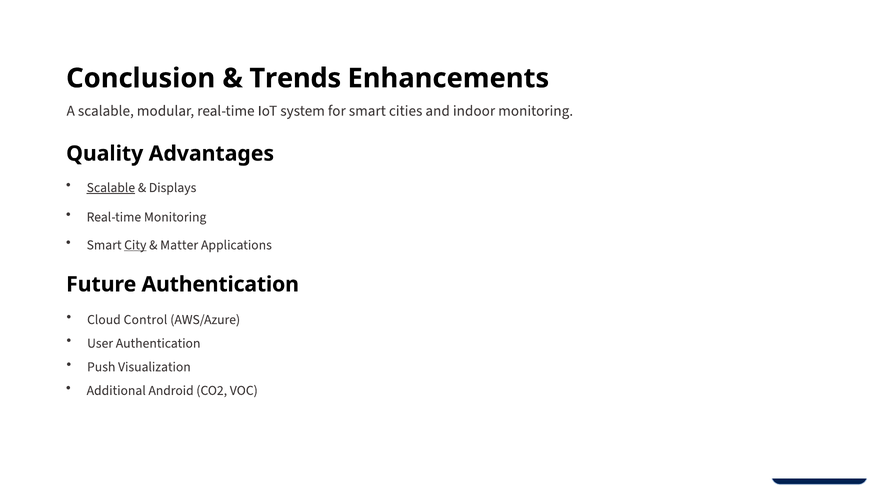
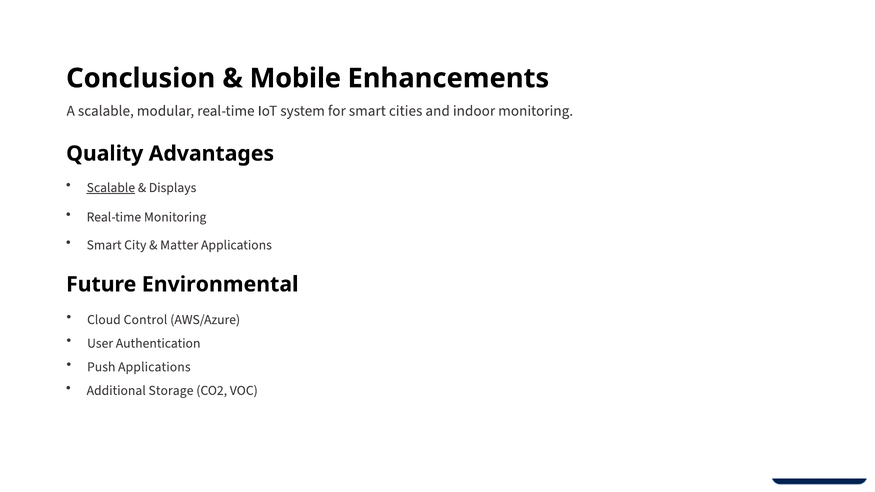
Trends: Trends -> Mobile
City underline: present -> none
Future Authentication: Authentication -> Environmental
Push Visualization: Visualization -> Applications
Android: Android -> Storage
